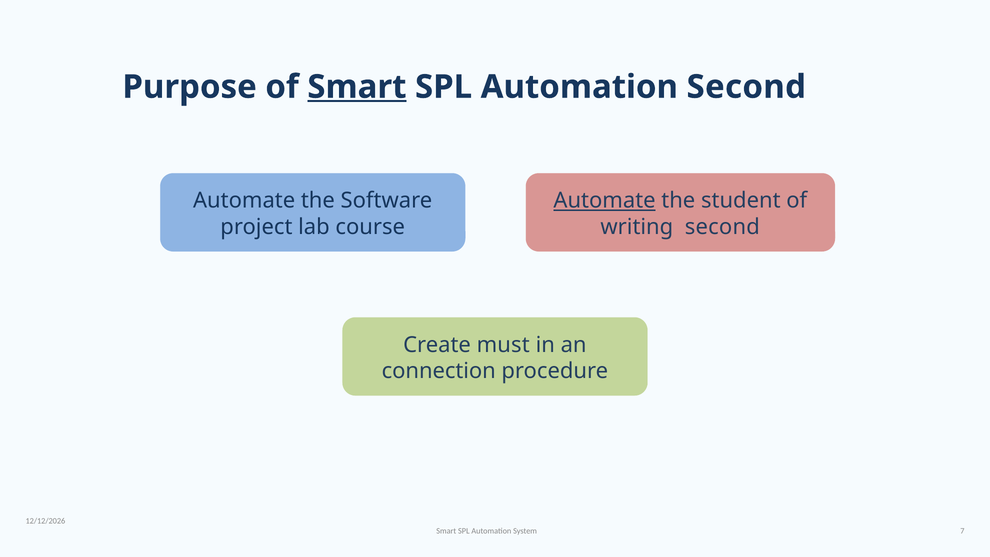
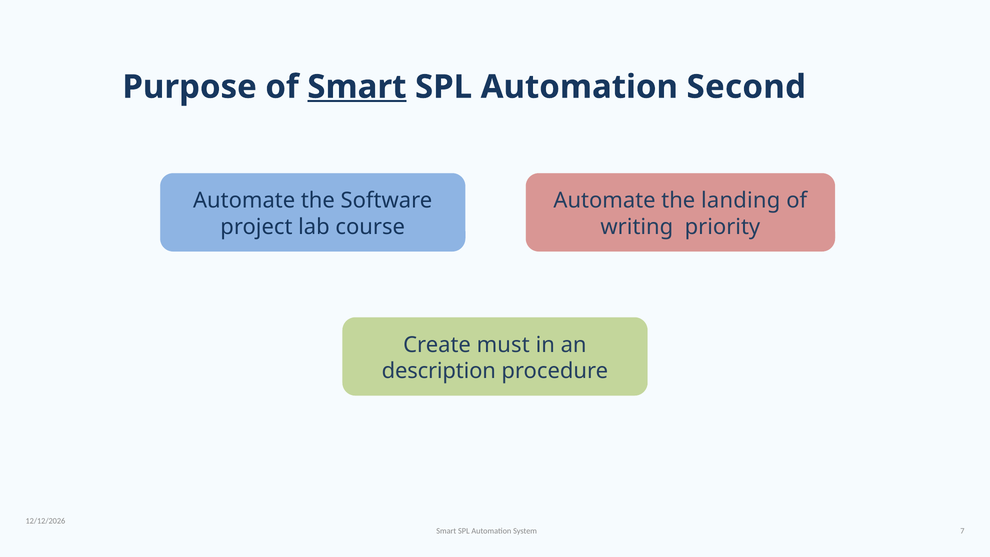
Automate at (605, 201) underline: present -> none
student: student -> landing
writing second: second -> priority
connection: connection -> description
